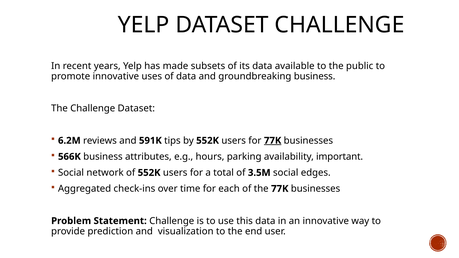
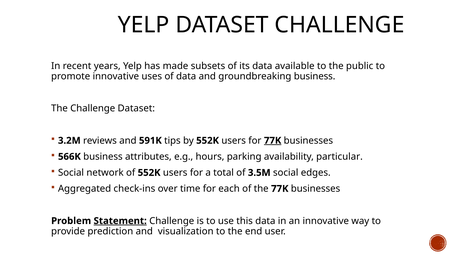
6.2M: 6.2M -> 3.2M
important: important -> particular
Statement underline: none -> present
